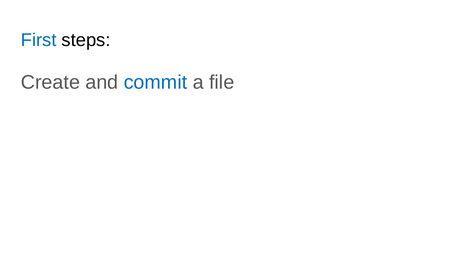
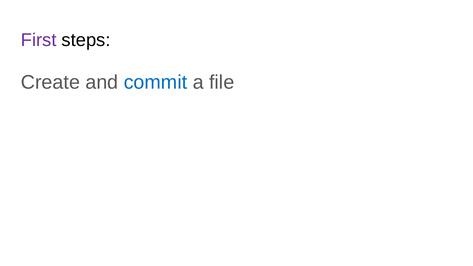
First colour: blue -> purple
